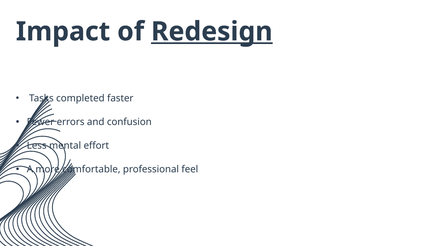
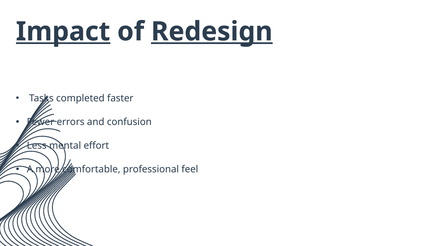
Impact underline: none -> present
